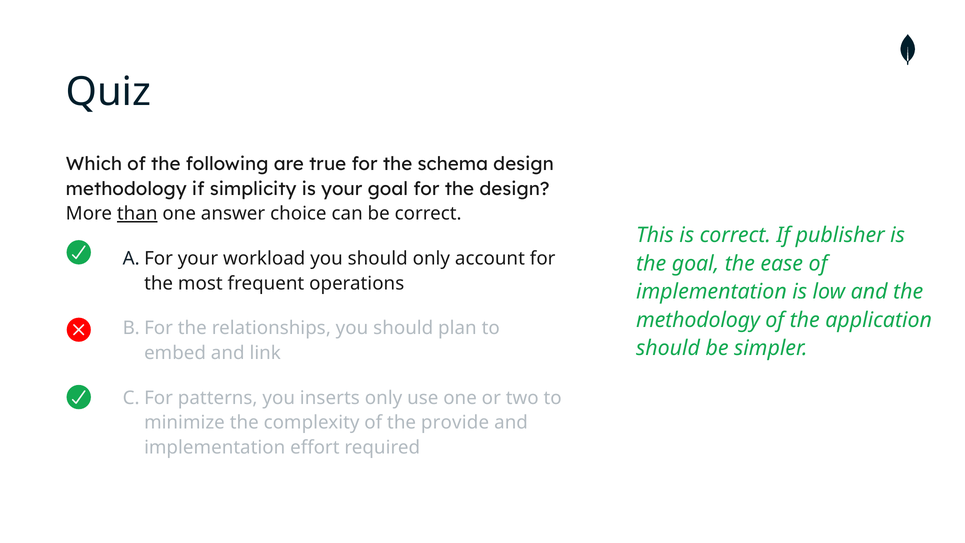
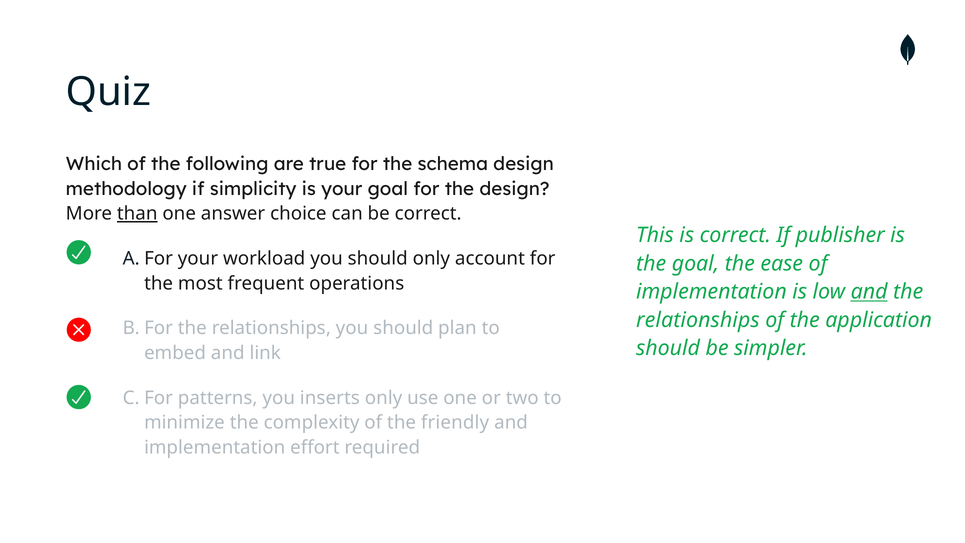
and at (869, 292) underline: none -> present
methodology at (698, 320): methodology -> relationships
provide: provide -> friendly
